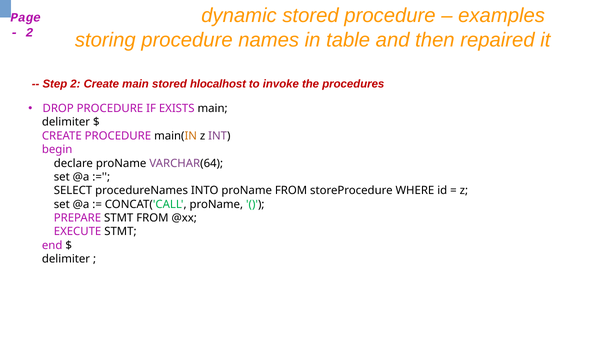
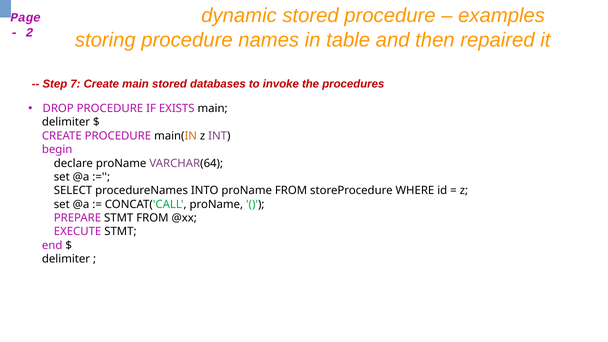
Step 2: 2 -> 7
hlocalhost: hlocalhost -> databases
